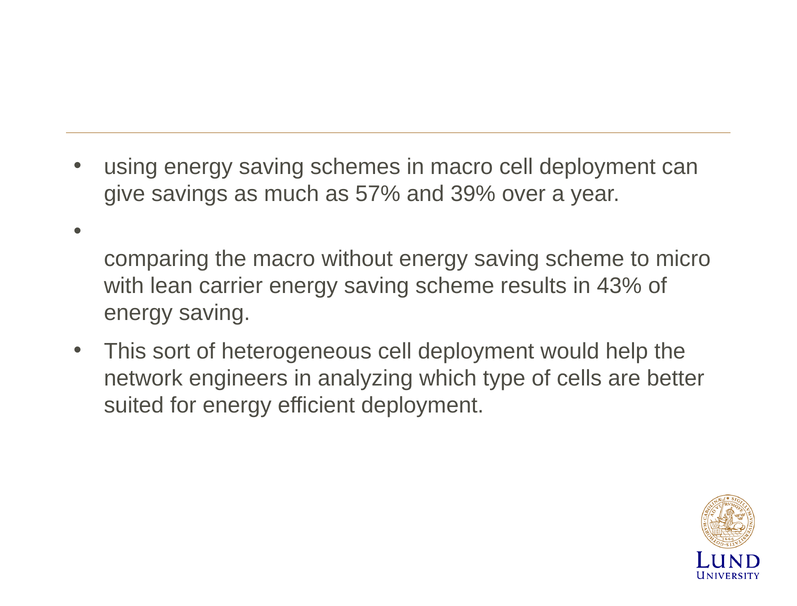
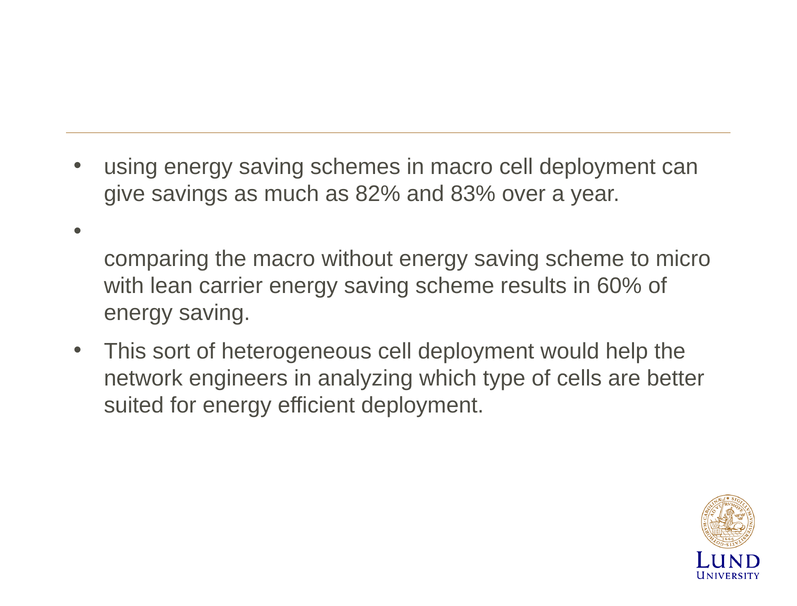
57%: 57% -> 82%
39%: 39% -> 83%
43%: 43% -> 60%
